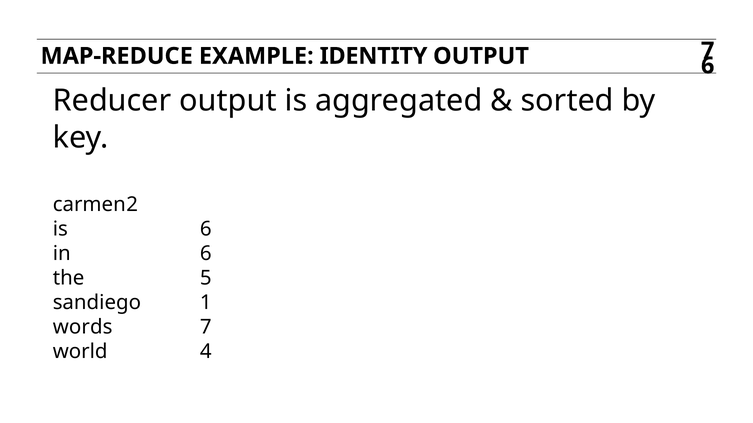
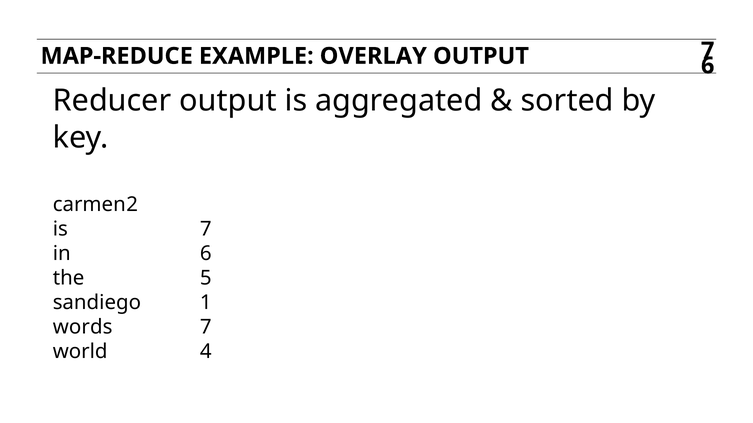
IDENTITY: IDENTITY -> OVERLAY
is 6: 6 -> 7
